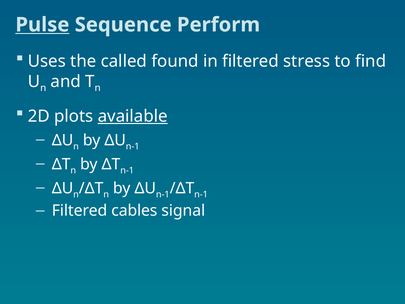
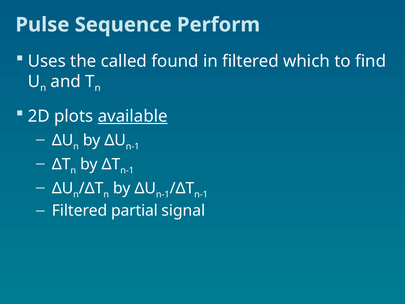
Pulse underline: present -> none
stress: stress -> which
cables: cables -> partial
